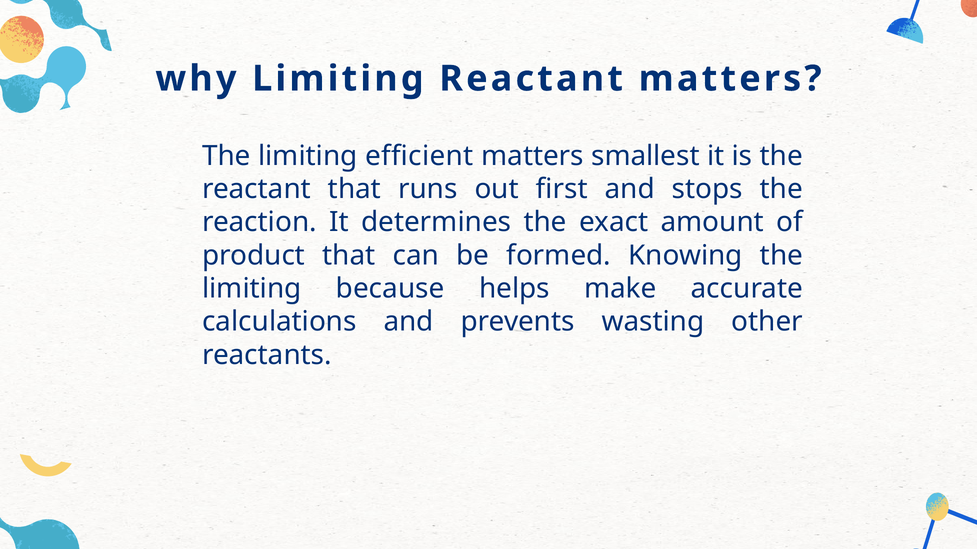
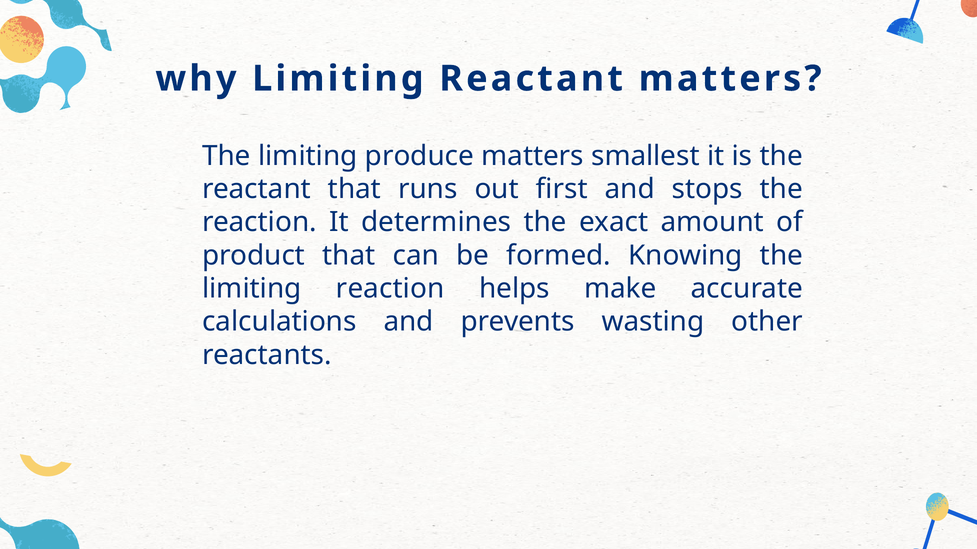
efficient: efficient -> produce
limiting because: because -> reaction
